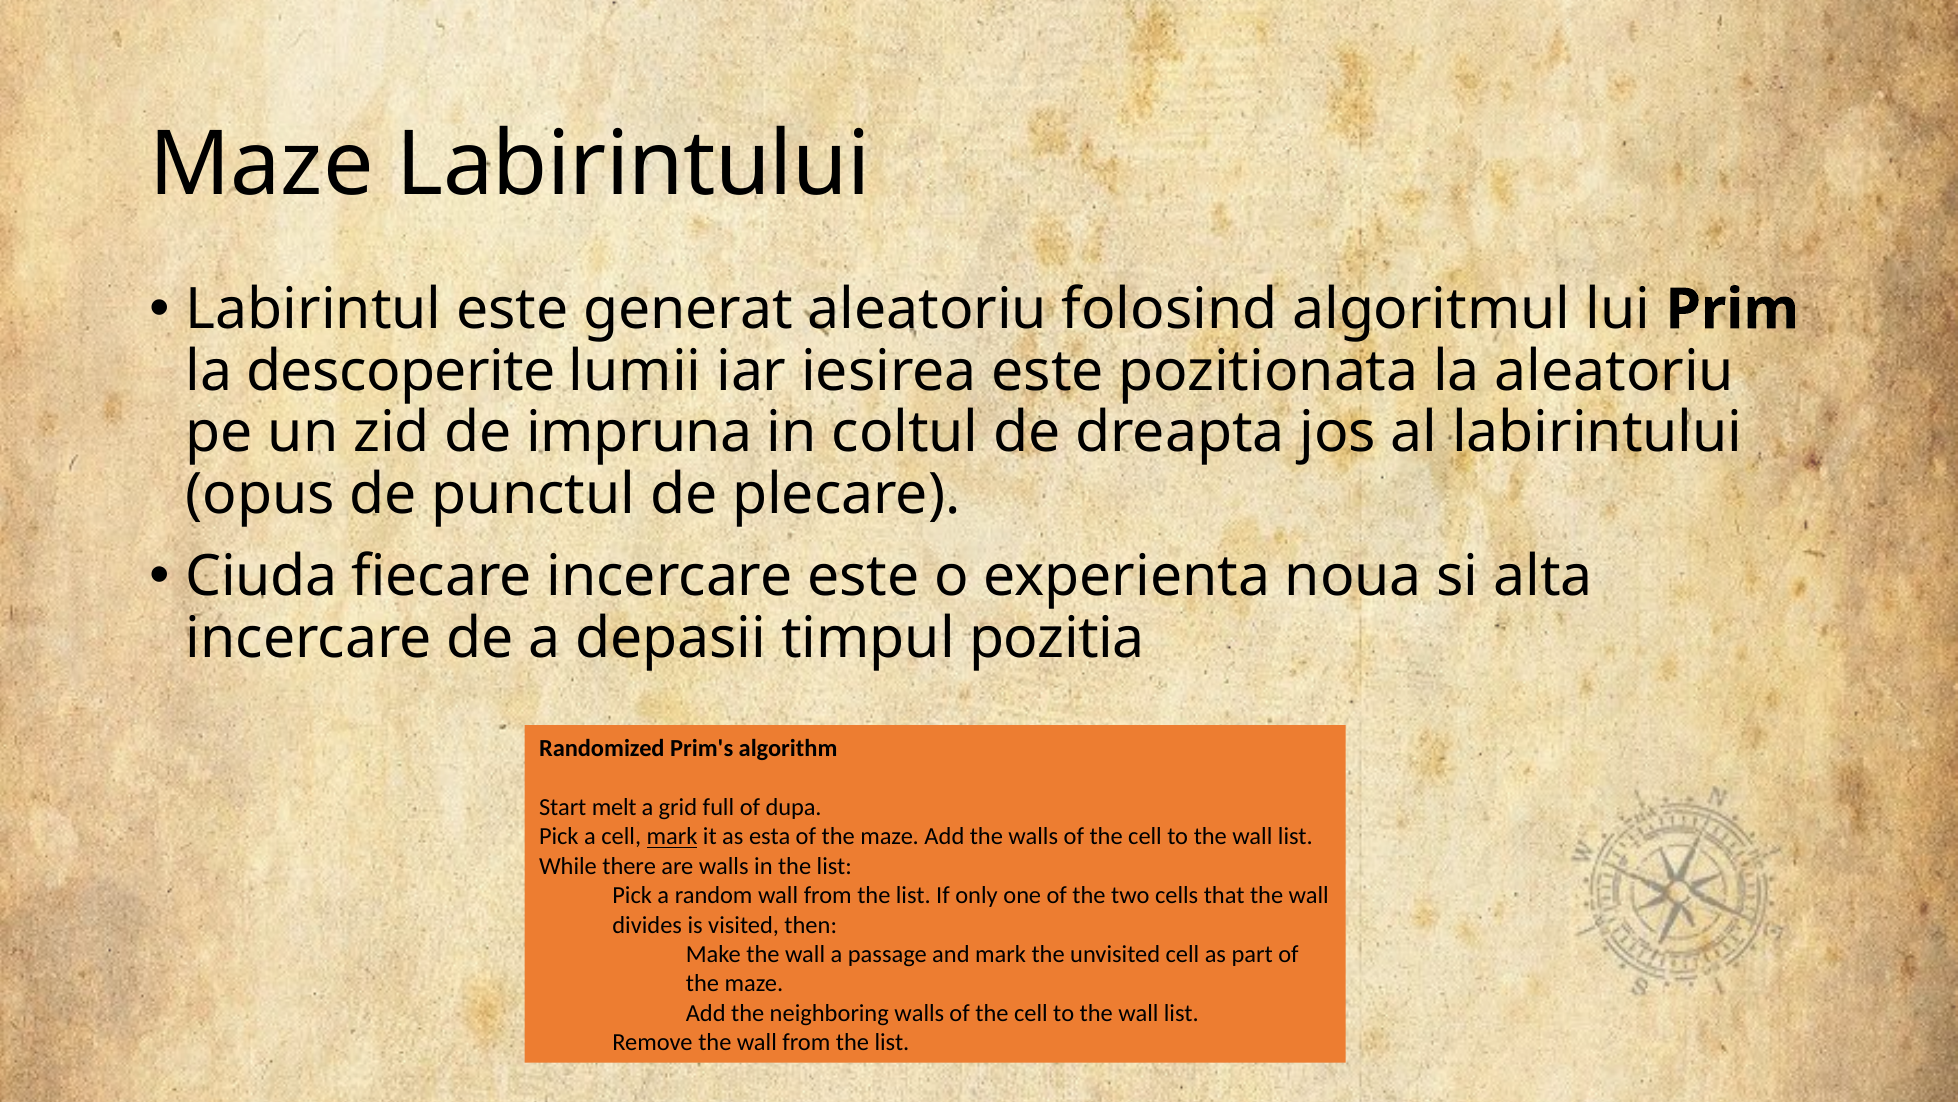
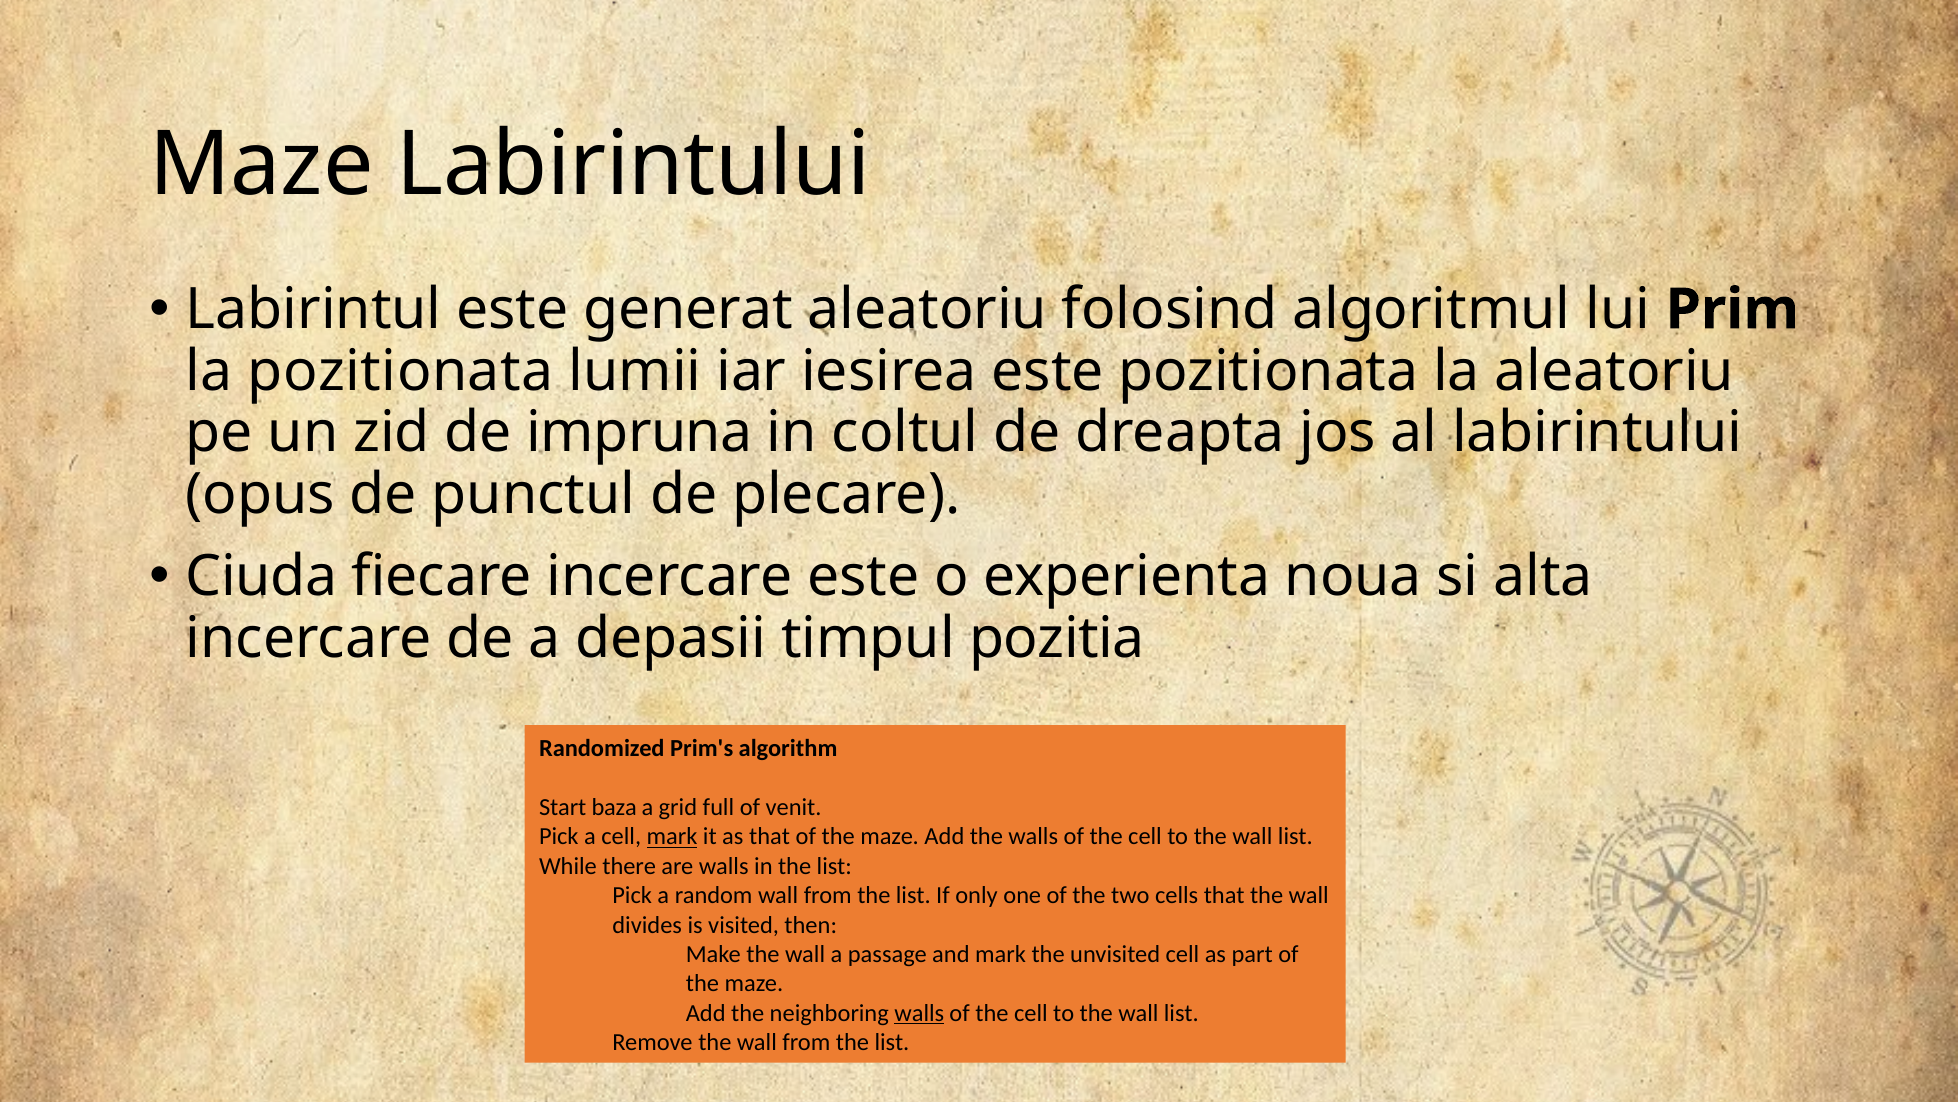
la descoperite: descoperite -> pozitionata
melt: melt -> baza
dupa: dupa -> venit
as esta: esta -> that
walls at (919, 1013) underline: none -> present
